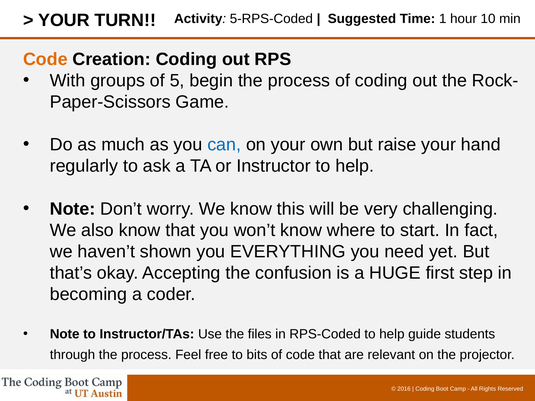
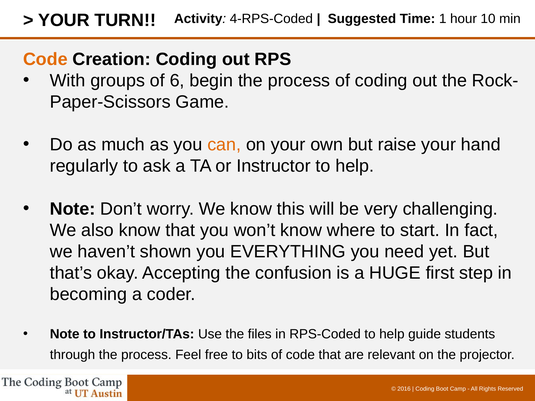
5-RPS-Coded: 5-RPS-Coded -> 4-RPS-Coded
5: 5 -> 6
can colour: blue -> orange
